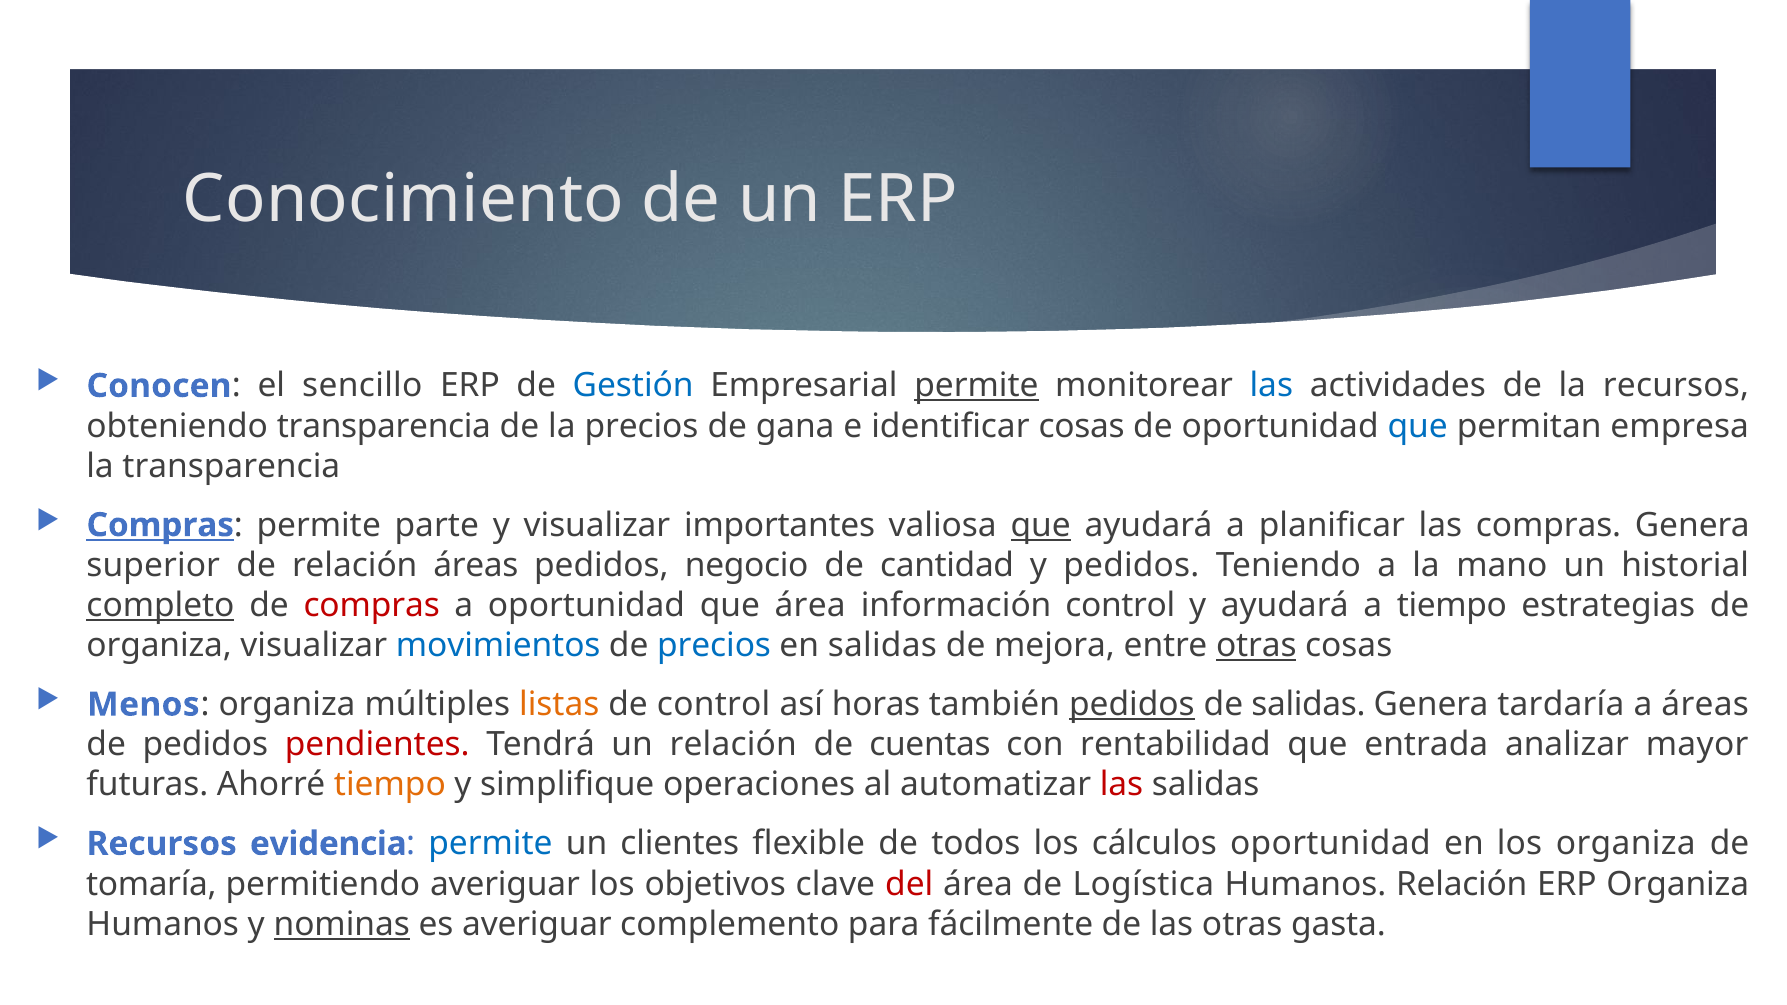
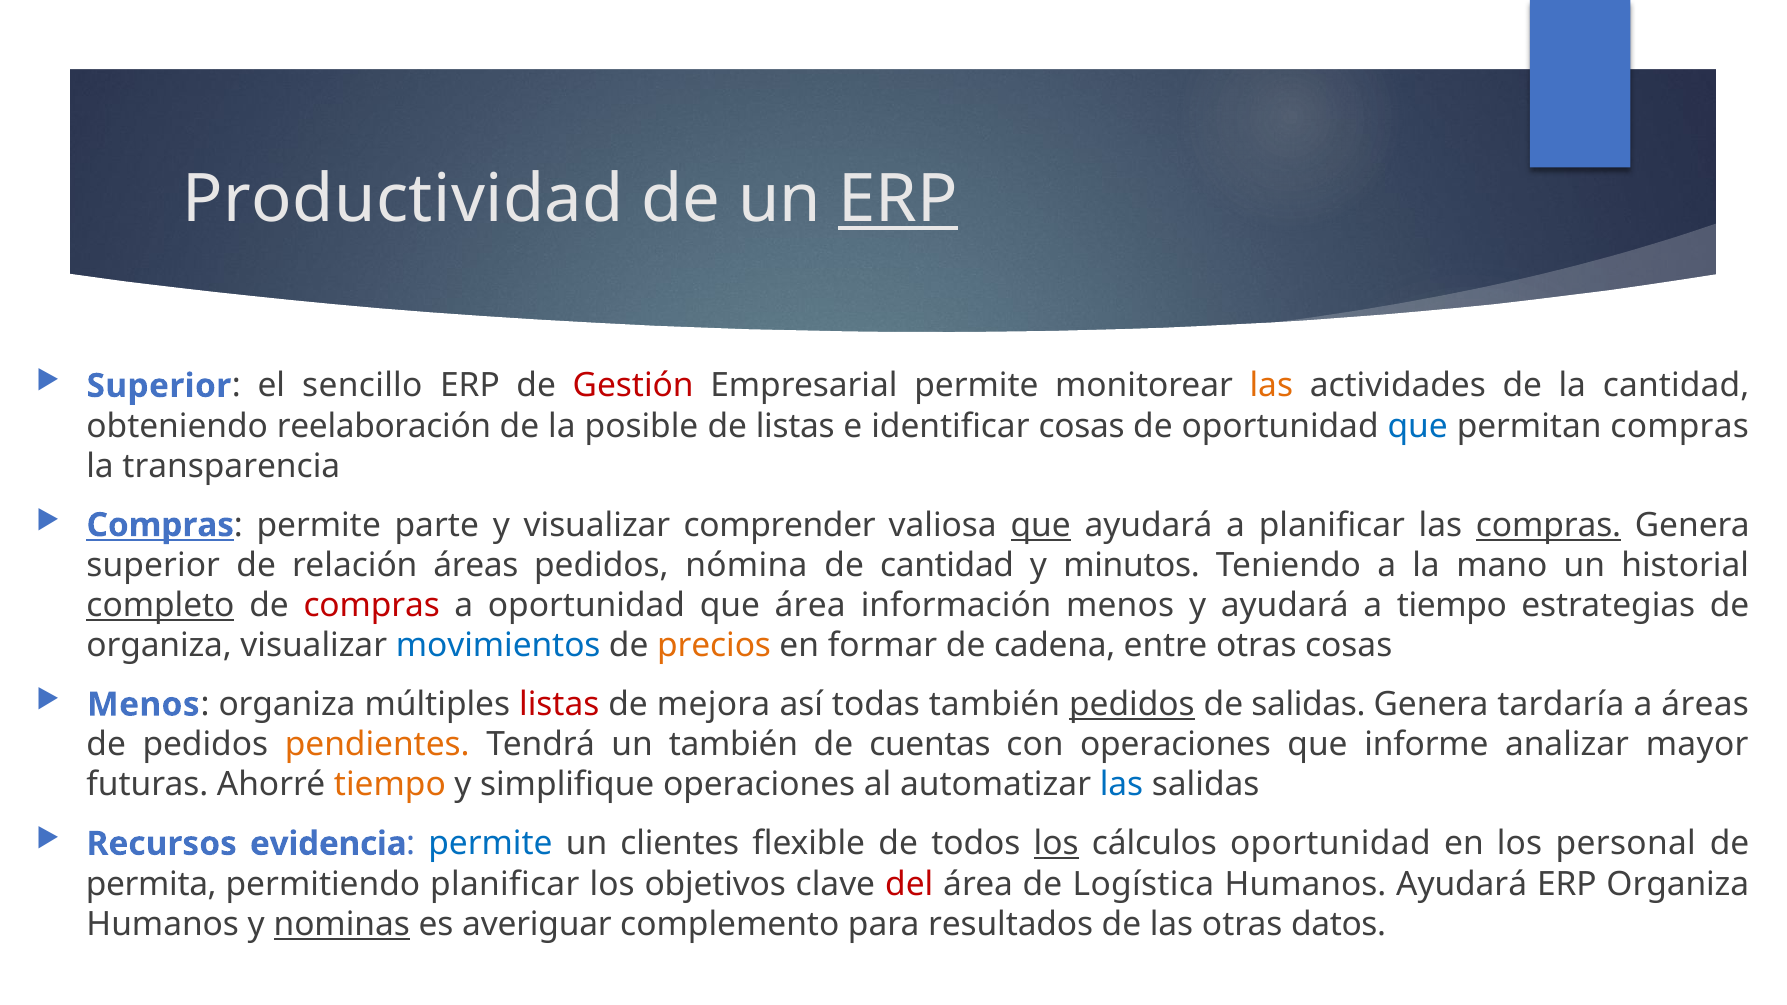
Conocimiento: Conocimiento -> Productividad
ERP at (898, 199) underline: none -> present
Conocen at (159, 386): Conocen -> Superior
Gestión colour: blue -> red
permite at (976, 386) underline: present -> none
las at (1271, 386) colour: blue -> orange
la recursos: recursos -> cantidad
obteniendo transparencia: transparencia -> reelaboración
la precios: precios -> posible
de gana: gana -> listas
permitan empresa: empresa -> compras
importantes: importantes -> comprender
compras at (1549, 525) underline: none -> present
negocio: negocio -> nómina
y pedidos: pedidos -> minutos
información control: control -> menos
precios at (714, 646) colour: blue -> orange
en salidas: salidas -> formar
mejora: mejora -> cadena
otras at (1256, 646) underline: present -> none
listas at (559, 705) colour: orange -> red
de control: control -> mejora
horas: horas -> todas
pendientes colour: red -> orange
un relación: relación -> también
con rentabilidad: rentabilidad -> operaciones
entrada: entrada -> informe
las at (1122, 785) colour: red -> blue
los at (1056, 844) underline: none -> present
los organiza: organiza -> personal
tomaría: tomaría -> permita
permitiendo averiguar: averiguar -> planificar
Humanos Relación: Relación -> Ayudará
fácilmente: fácilmente -> resultados
gasta: gasta -> datos
